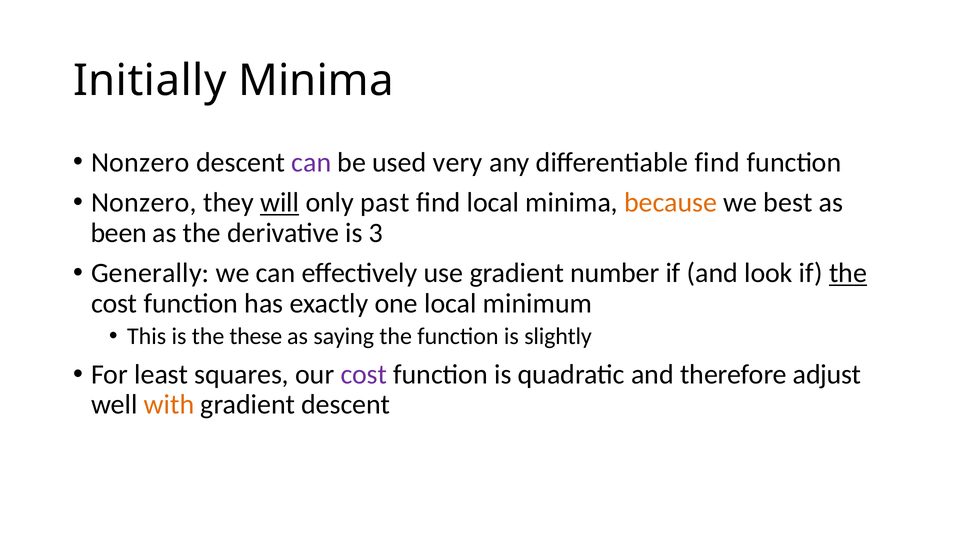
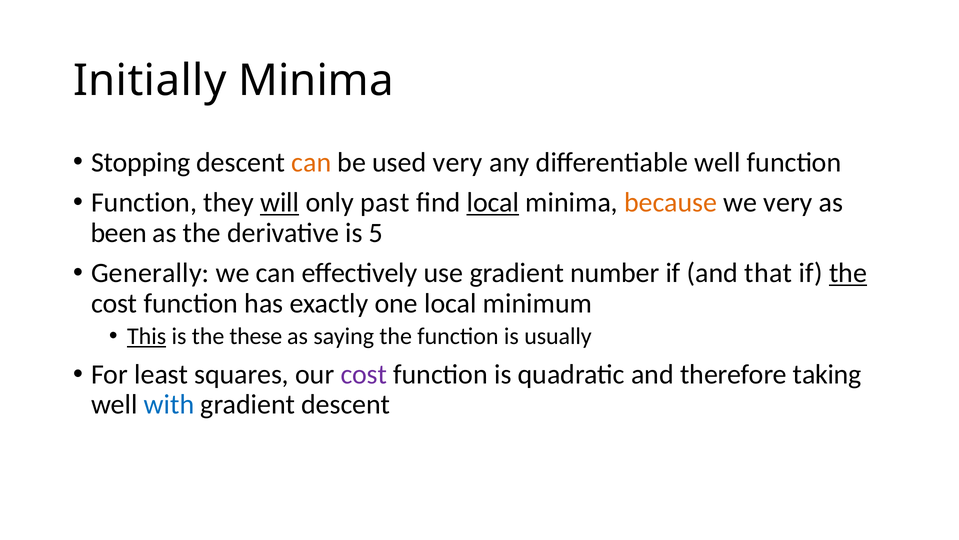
Nonzero at (140, 162): Nonzero -> Stopping
can at (311, 162) colour: purple -> orange
differentiable find: find -> well
Nonzero at (144, 202): Nonzero -> Function
local at (493, 202) underline: none -> present
we best: best -> very
3: 3 -> 5
look: look -> that
This underline: none -> present
slightly: slightly -> usually
adjust: adjust -> taking
with colour: orange -> blue
